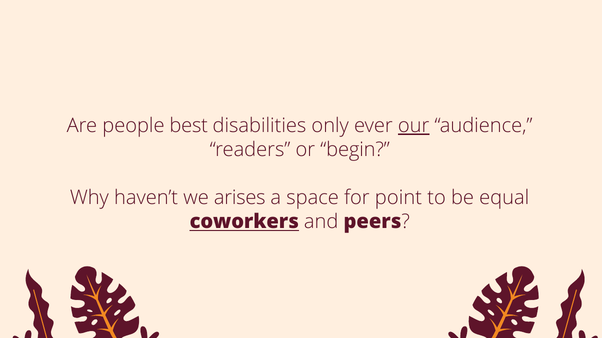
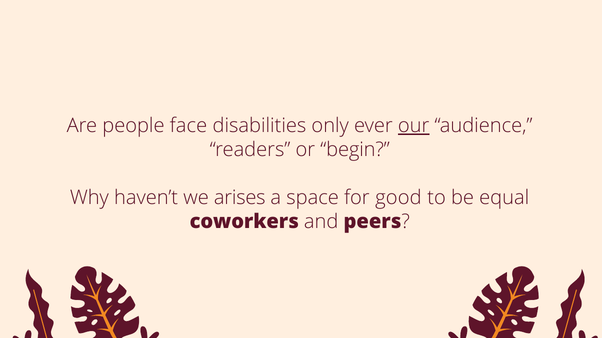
best: best -> face
point: point -> good
coworkers underline: present -> none
